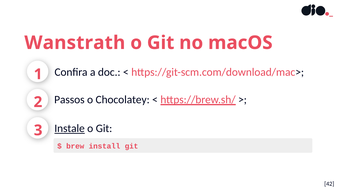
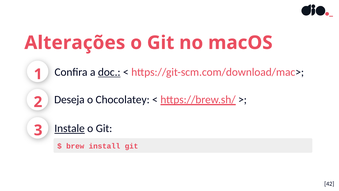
Wanstrath: Wanstrath -> Alterações
doc underline: none -> present
Passos: Passos -> Deseja
